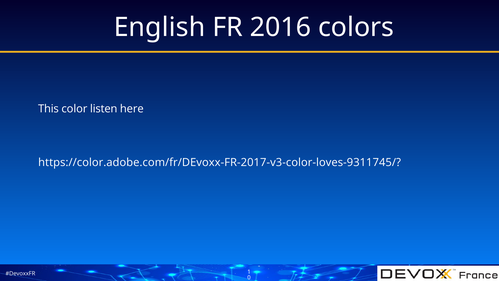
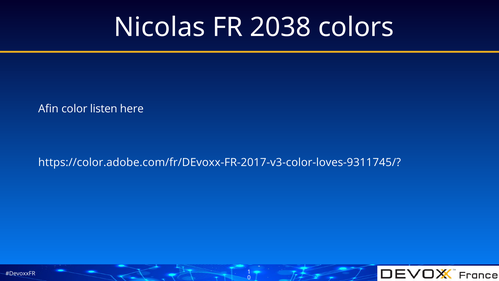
English: English -> Nicolas
2016: 2016 -> 2038
This: This -> Afin
